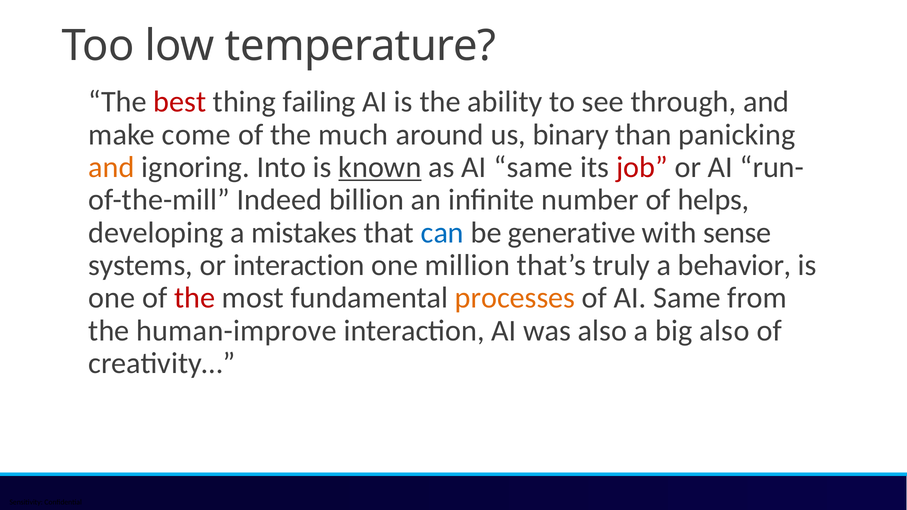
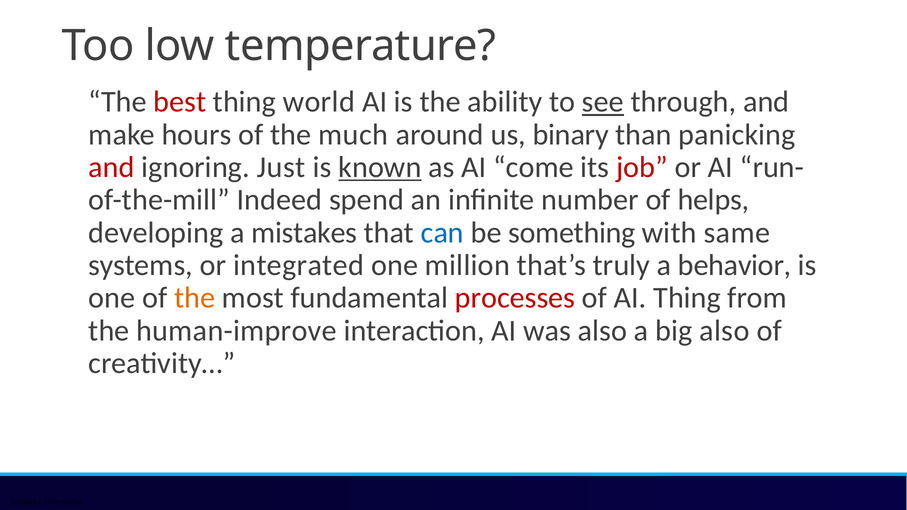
failing: failing -> world
see underline: none -> present
come: come -> hours
and at (112, 167) colour: orange -> red
Into: Into -> Just
as AI same: same -> come
billion: billion -> spend
generative: generative -> something
sense: sense -> same
or interaction: interaction -> integrated
the at (195, 298) colour: red -> orange
processes colour: orange -> red
of AI Same: Same -> Thing
